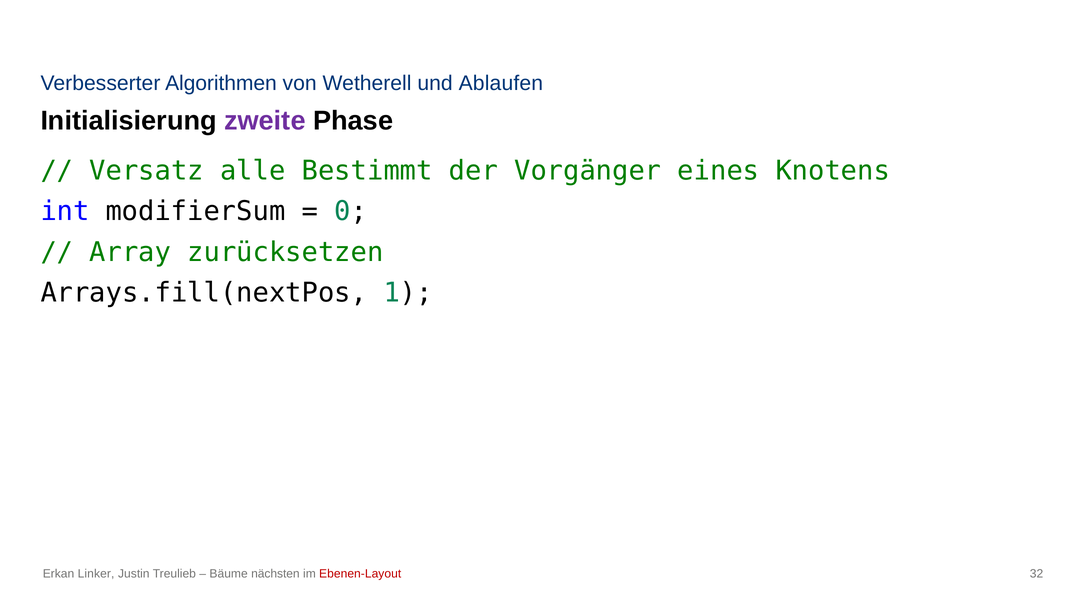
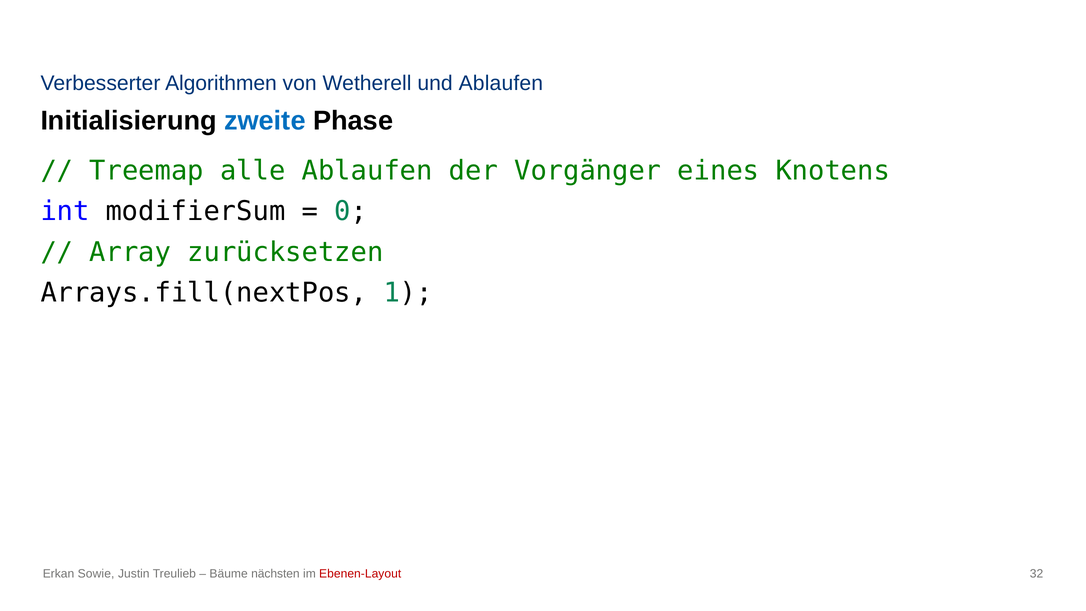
zweite colour: purple -> blue
Versatz: Versatz -> Treemap
alle Bestimmt: Bestimmt -> Ablaufen
Linker: Linker -> Sowie
